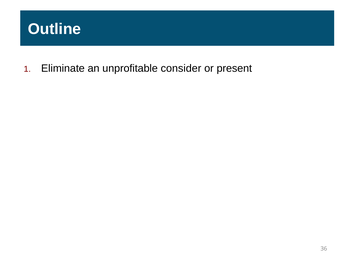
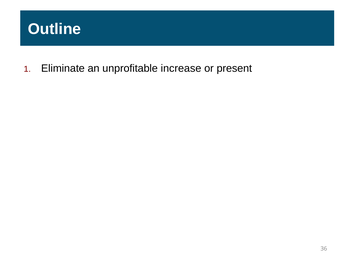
consider: consider -> increase
